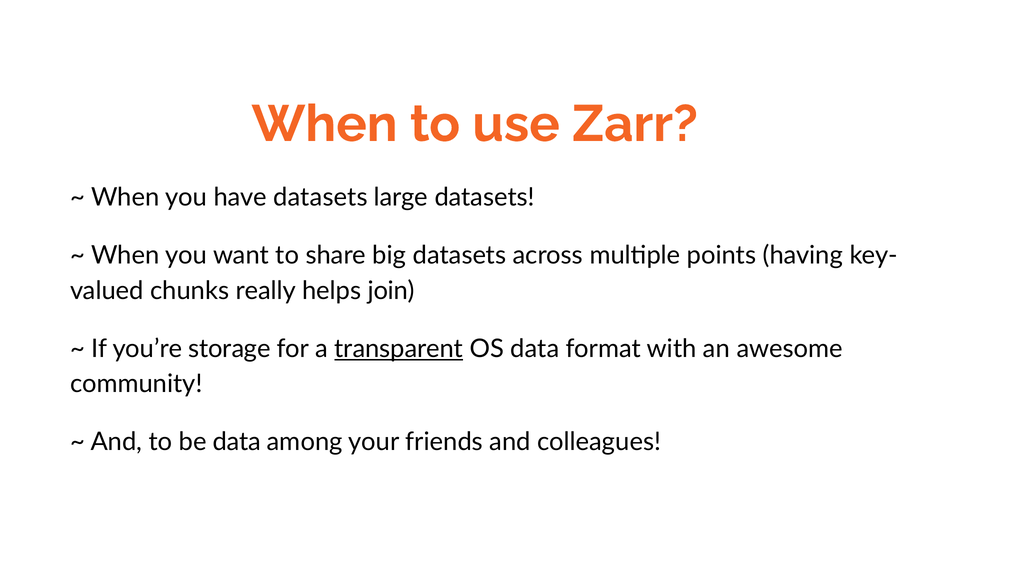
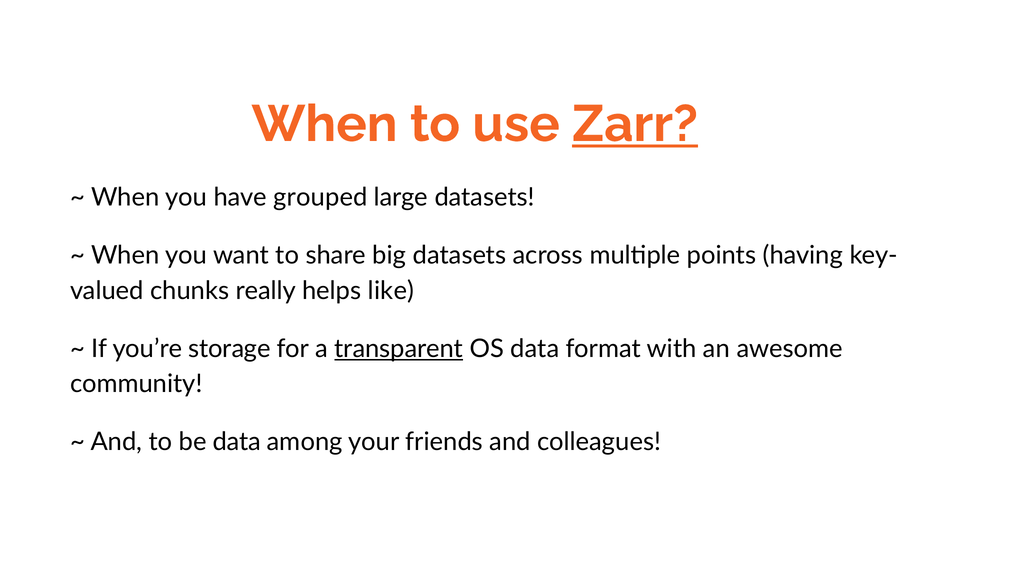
Zarr underline: none -> present
have datasets: datasets -> grouped
join: join -> like
